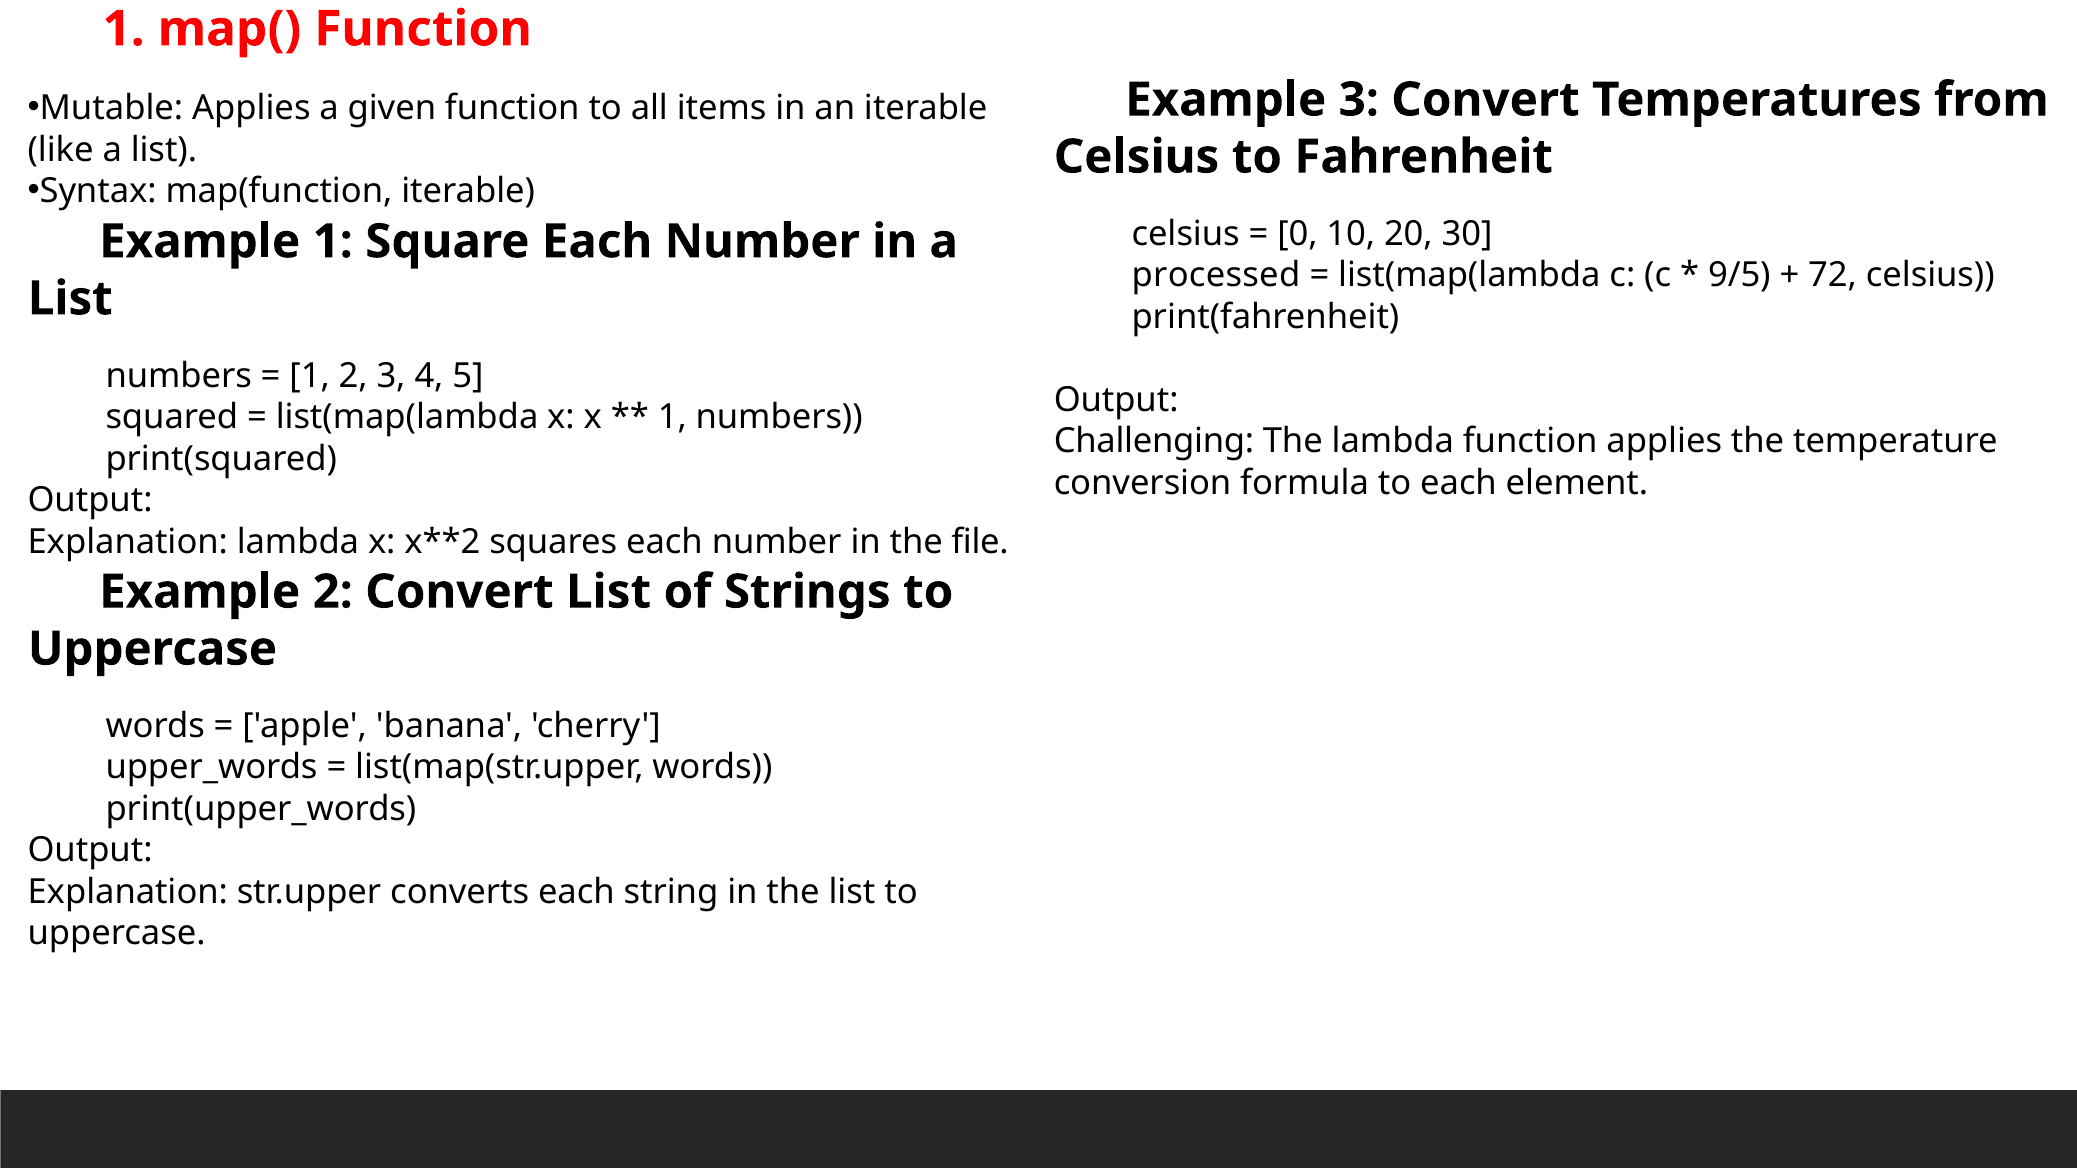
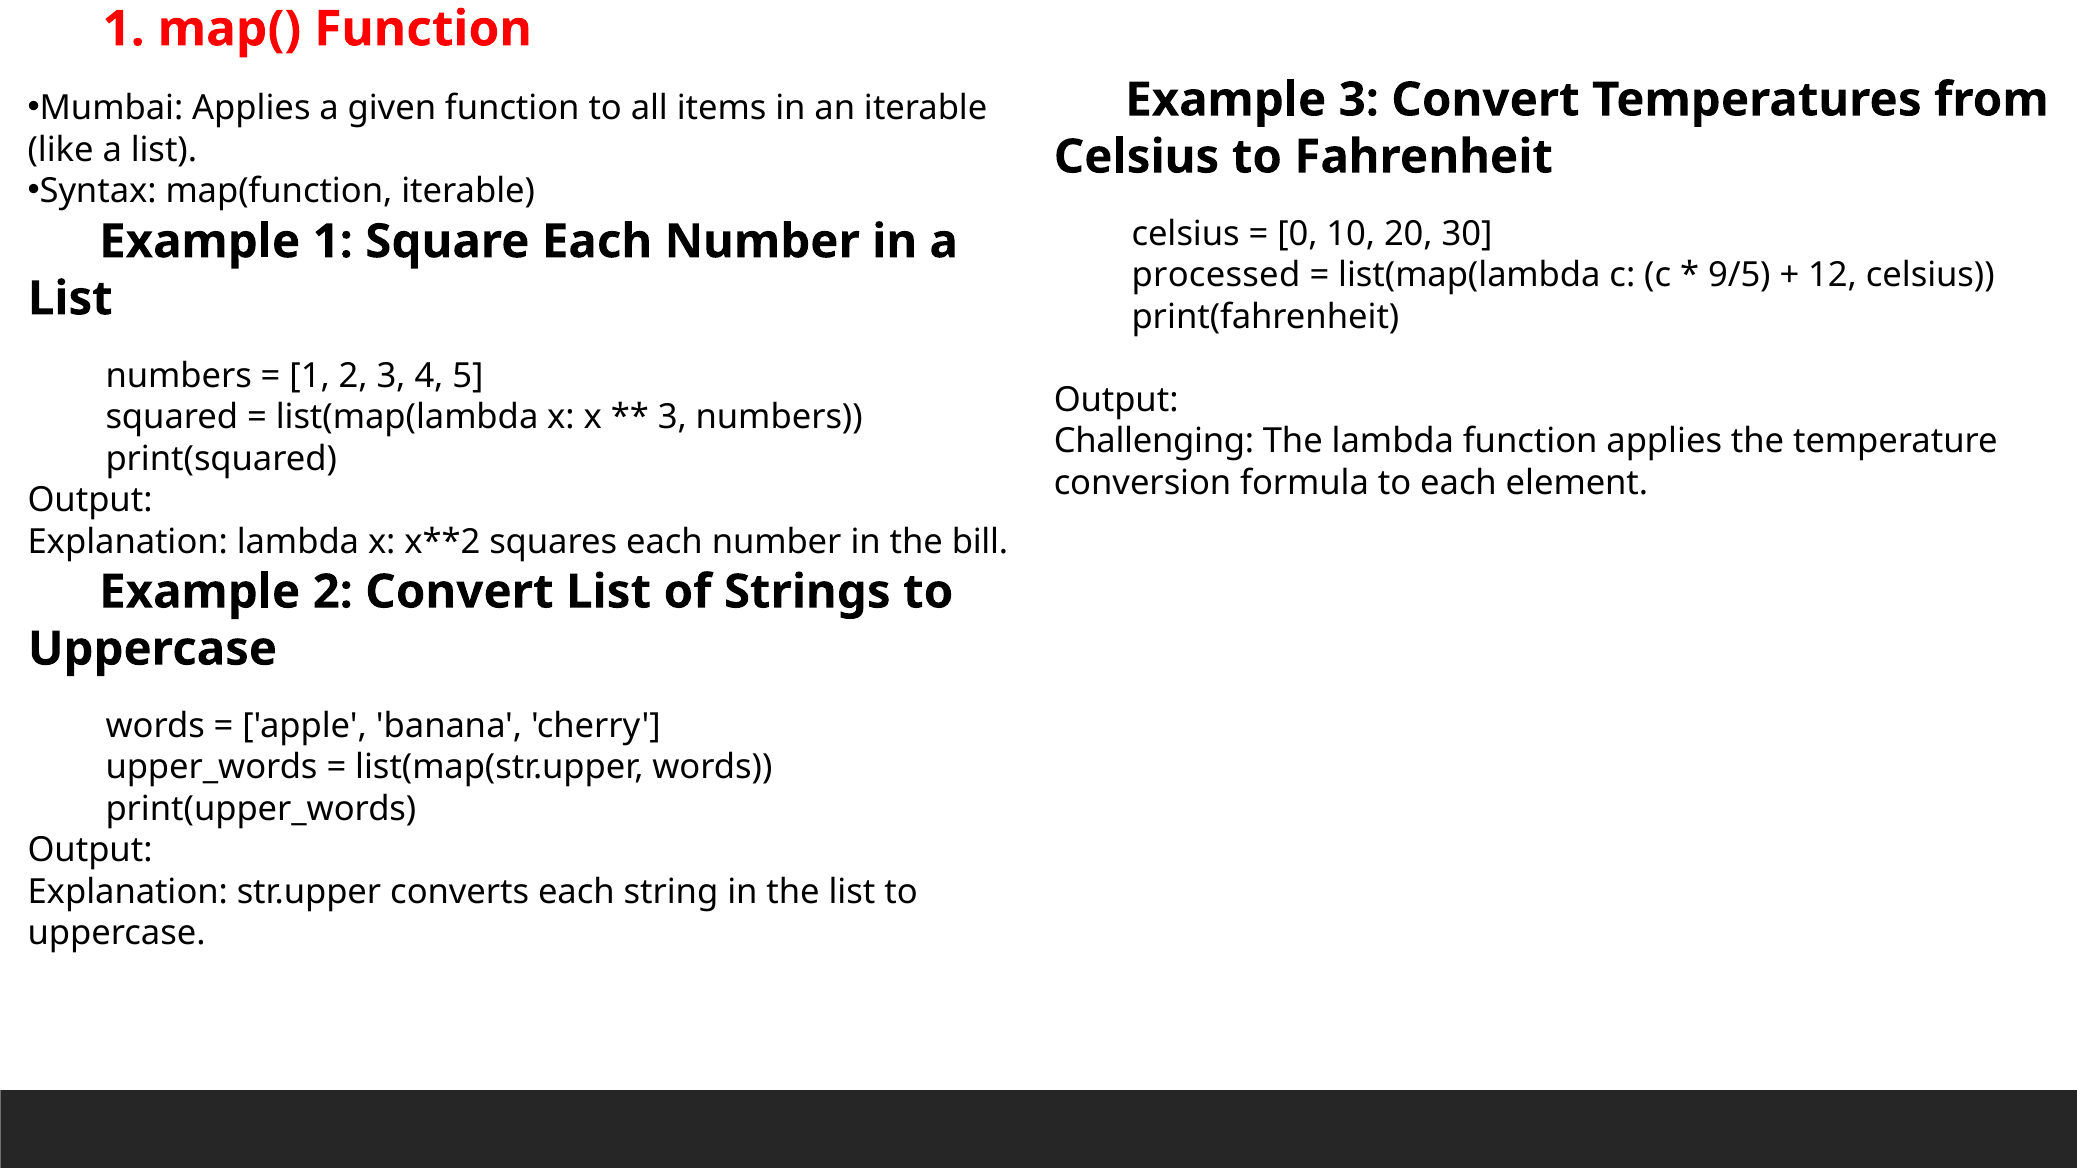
Mutable: Mutable -> Mumbai
72: 72 -> 12
1 at (672, 417): 1 -> 3
file: file -> bill
